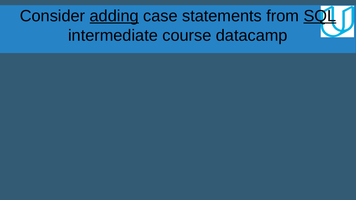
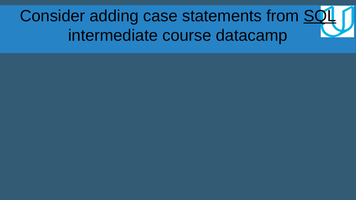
adding underline: present -> none
